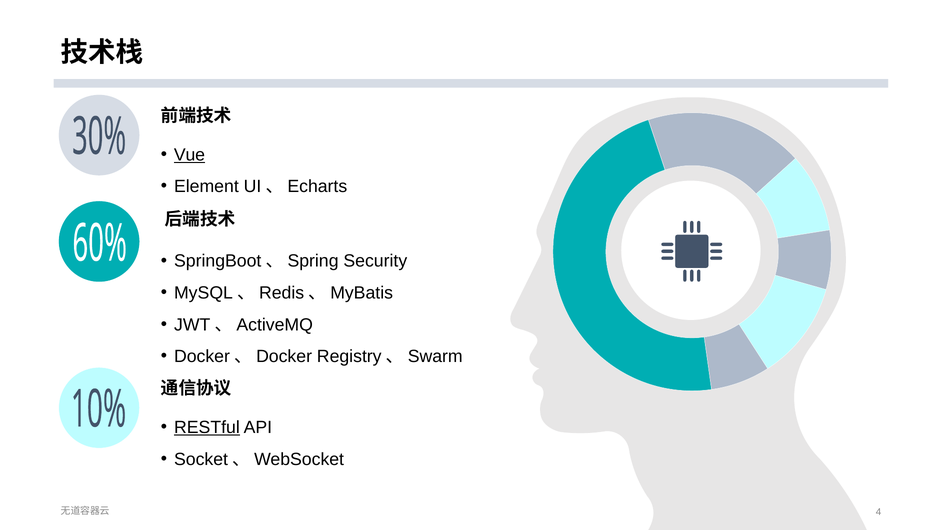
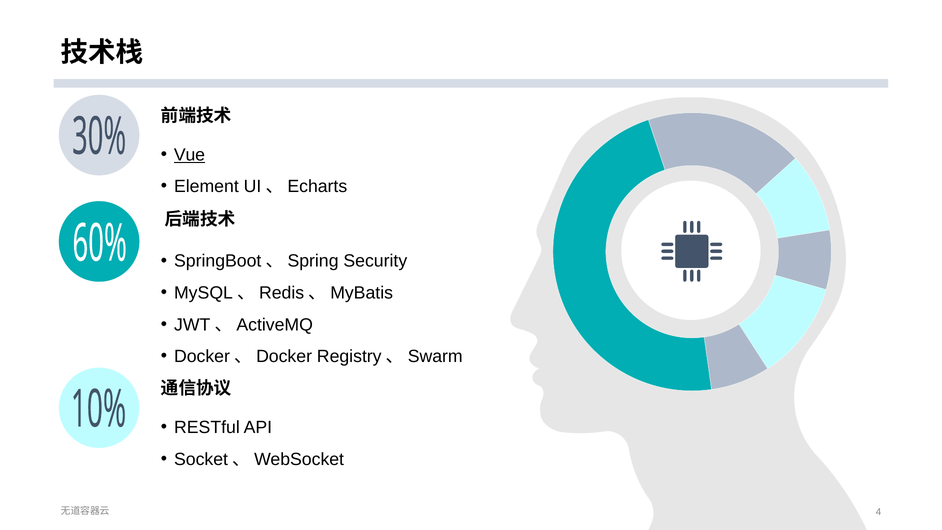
RESTful underline: present -> none
